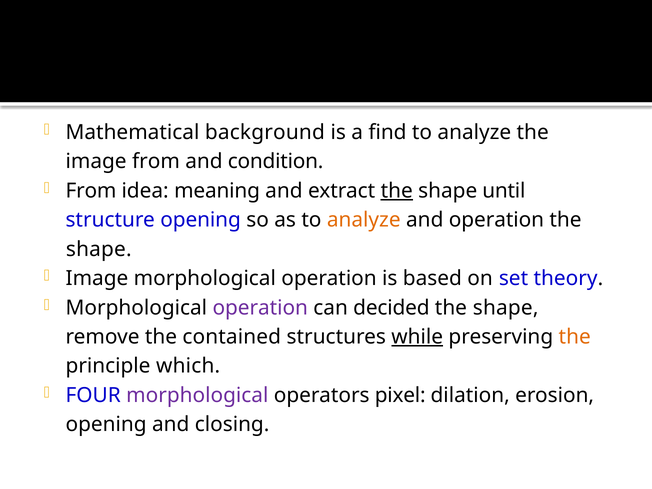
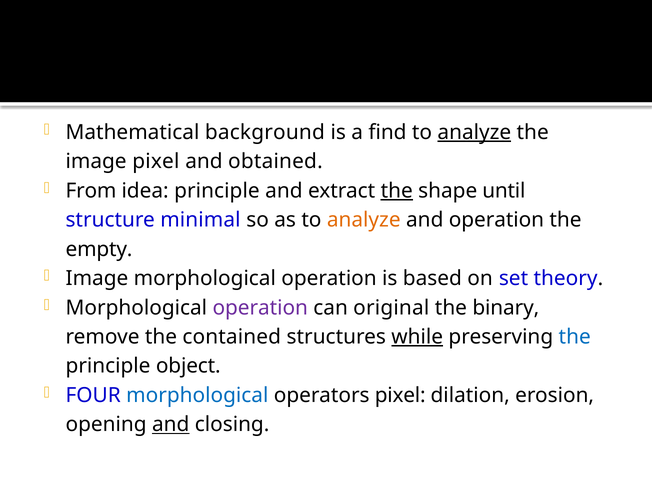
analyze at (474, 132) underline: none -> present
image from: from -> pixel
condition: condition -> obtained
idea meaning: meaning -> principle
structure opening: opening -> minimal
shape at (99, 249): shape -> empty
decided: decided -> original
shape at (506, 308): shape -> binary
the at (575, 337) colour: orange -> blue
which: which -> object
morphological at (197, 395) colour: purple -> blue
and at (171, 425) underline: none -> present
